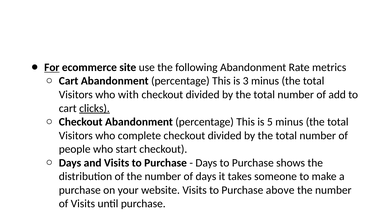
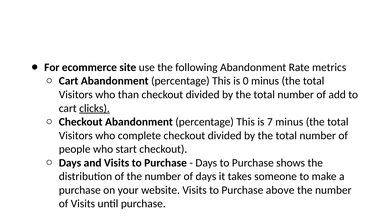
For underline: present -> none
3: 3 -> 0
with: with -> than
5: 5 -> 7
